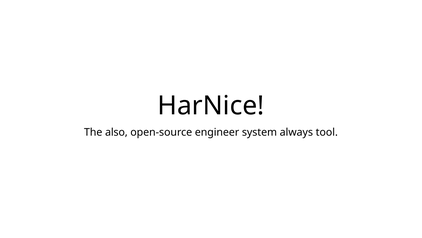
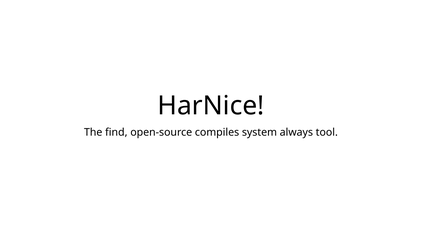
also: also -> find
engineer: engineer -> compiles
